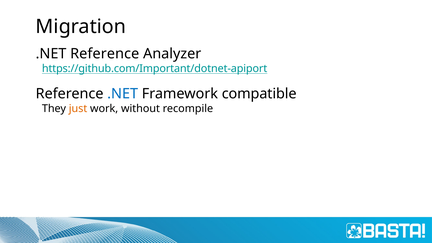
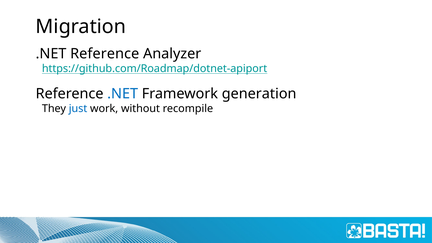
https://github.com/Important/dotnet-apiport: https://github.com/Important/dotnet-apiport -> https://github.com/Roadmap/dotnet-apiport
compatible: compatible -> generation
just colour: orange -> blue
